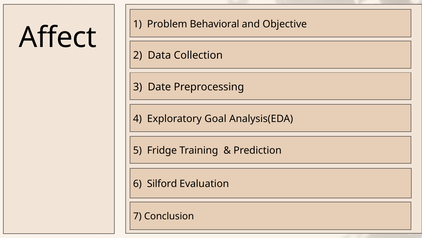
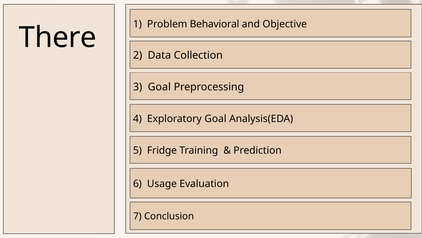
Affect: Affect -> There
3 Date: Date -> Goal
Silford: Silford -> Usage
